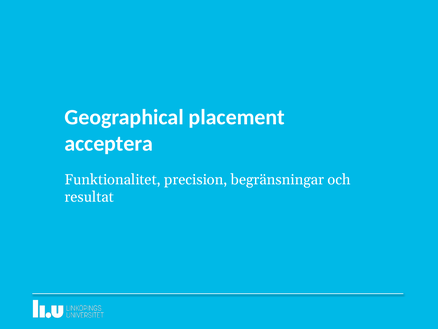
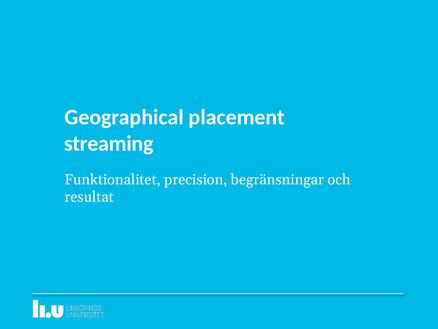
acceptera: acceptera -> streaming
